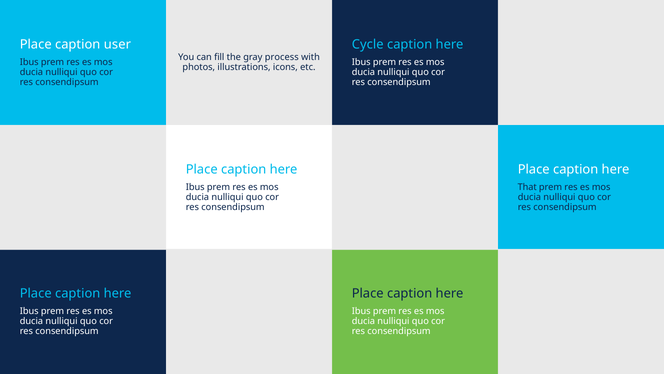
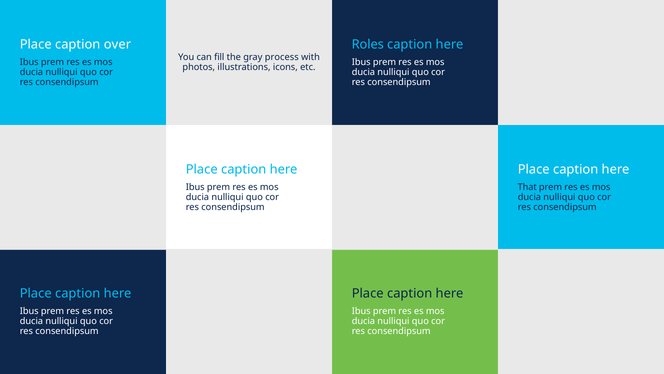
user: user -> over
Cycle: Cycle -> Roles
